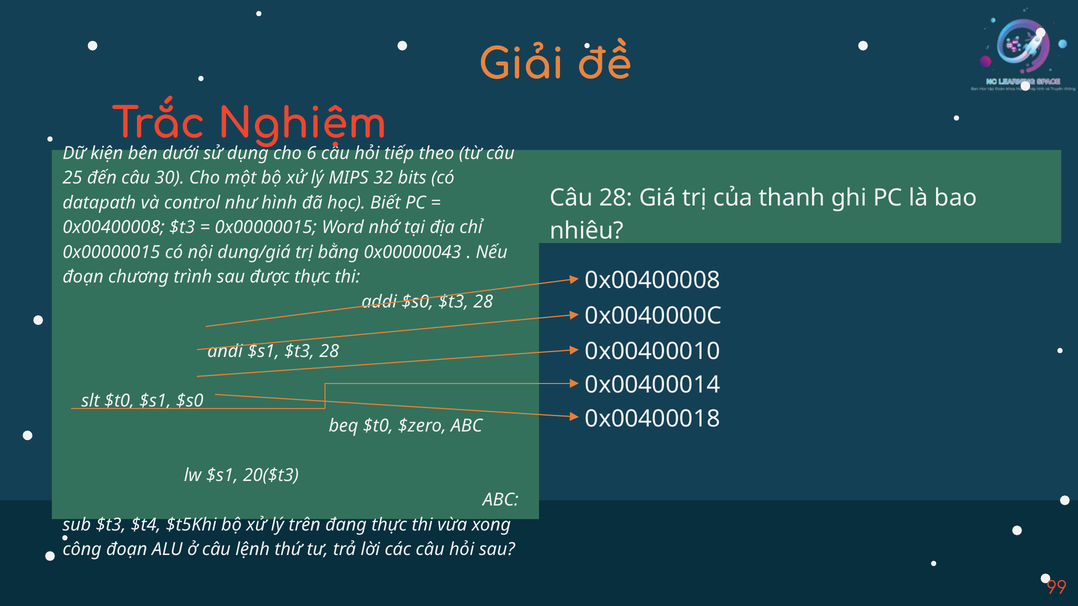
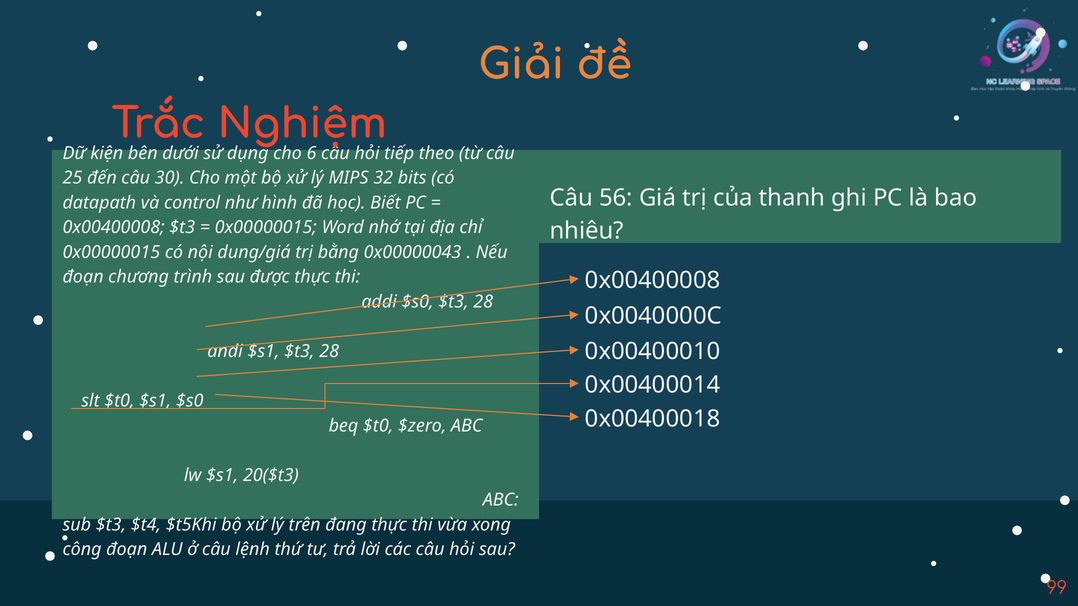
Câu 28: 28 -> 56
